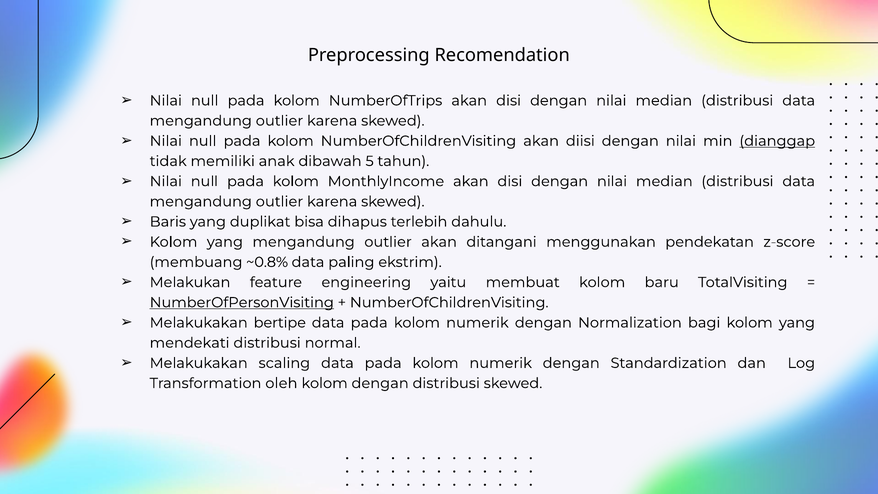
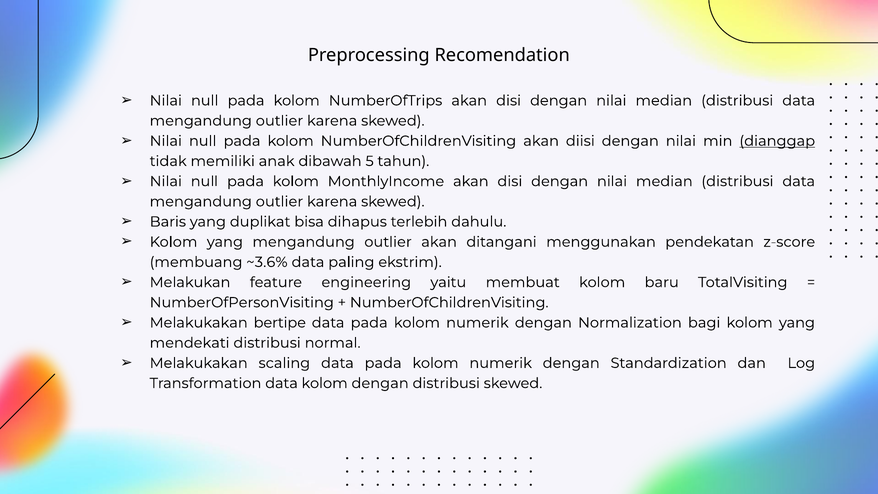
~0.8%: ~0.8% -> ~3.6%
NumberOfPersonVisiting underline: present -> none
Transformation oleh: oleh -> data
